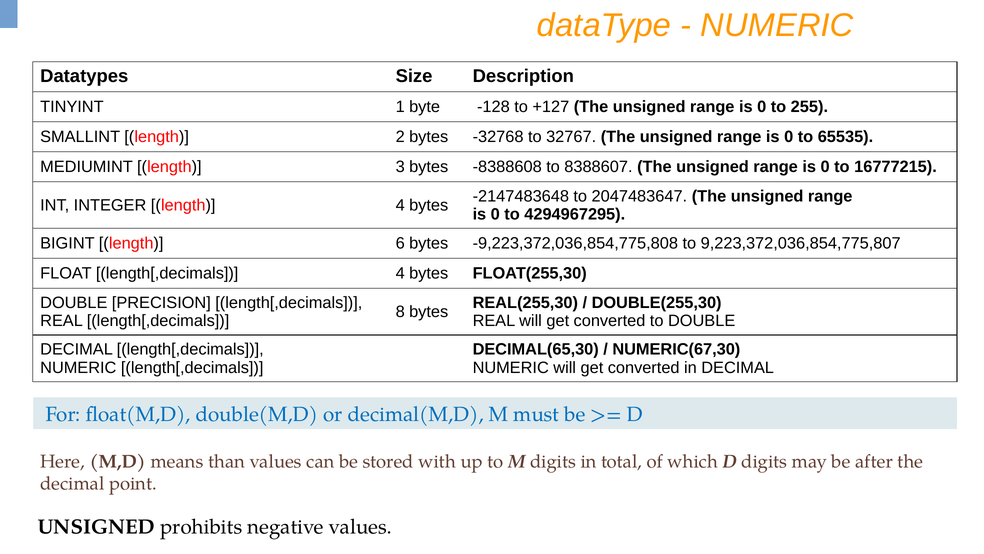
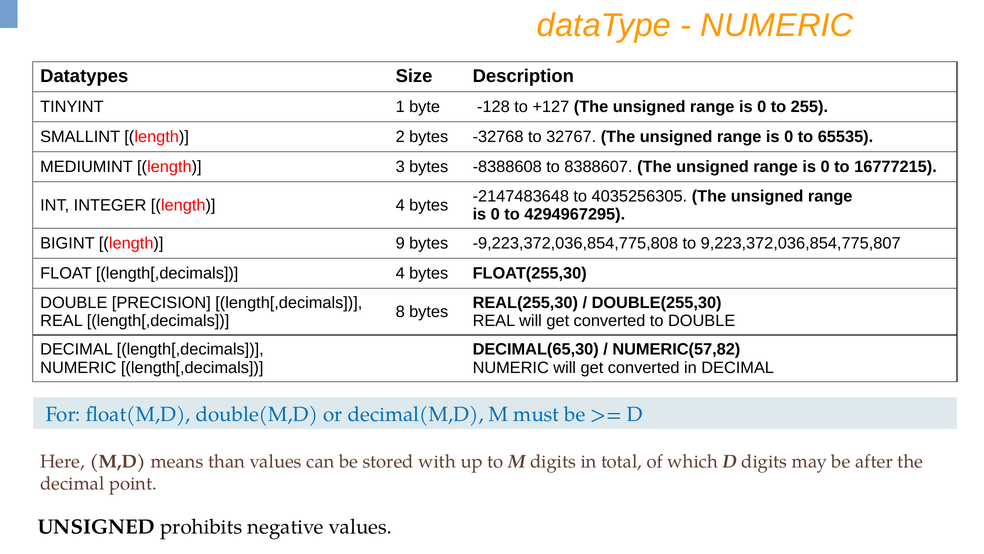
2047483647: 2047483647 -> 4035256305
6: 6 -> 9
NUMERIC(67,30: NUMERIC(67,30 -> NUMERIC(57,82
